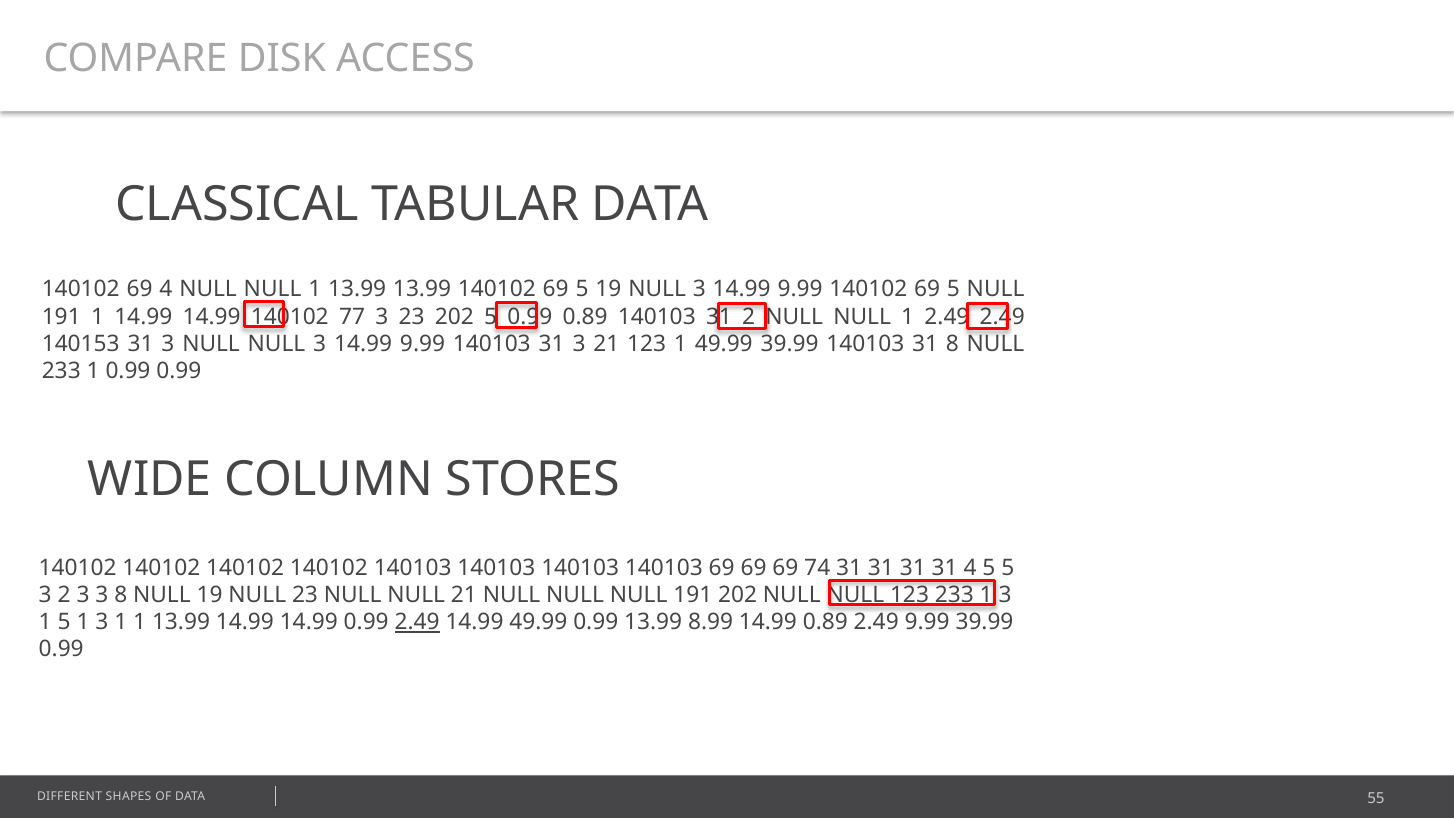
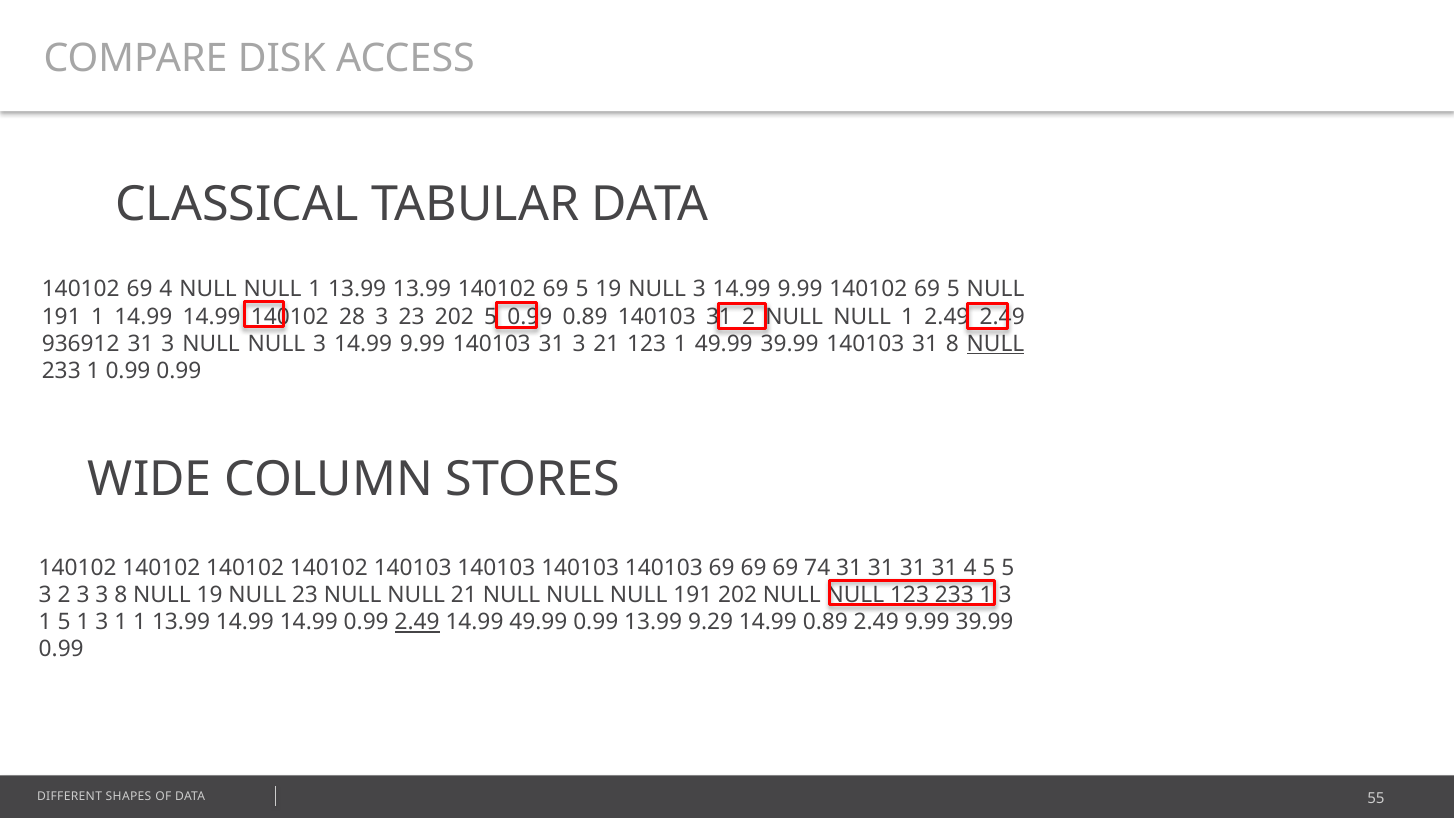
77: 77 -> 28
140153: 140153 -> 936912
NULL at (996, 344) underline: none -> present
8.99: 8.99 -> 9.29
